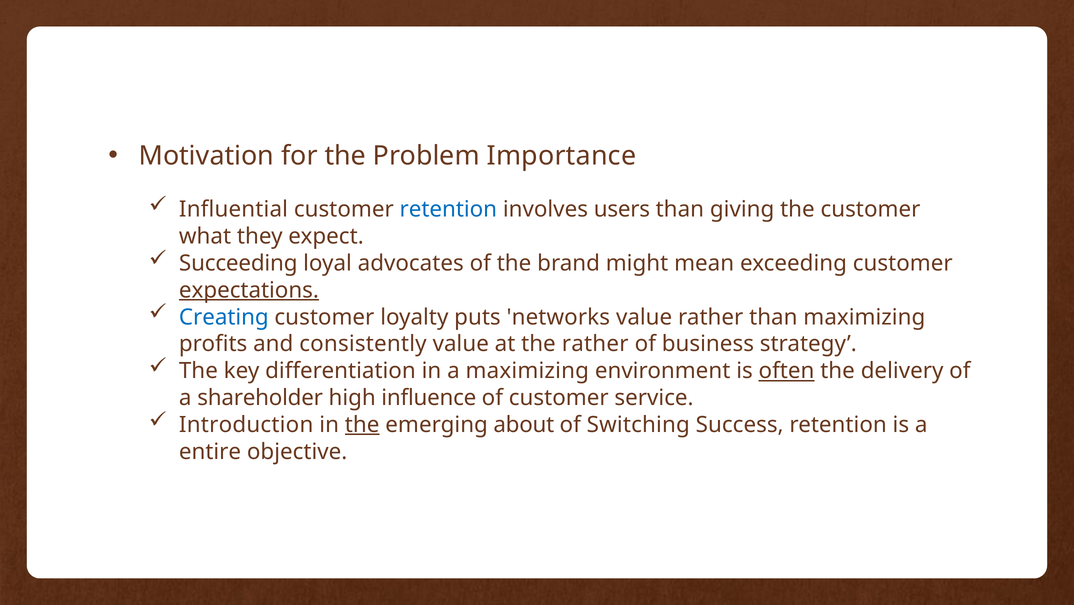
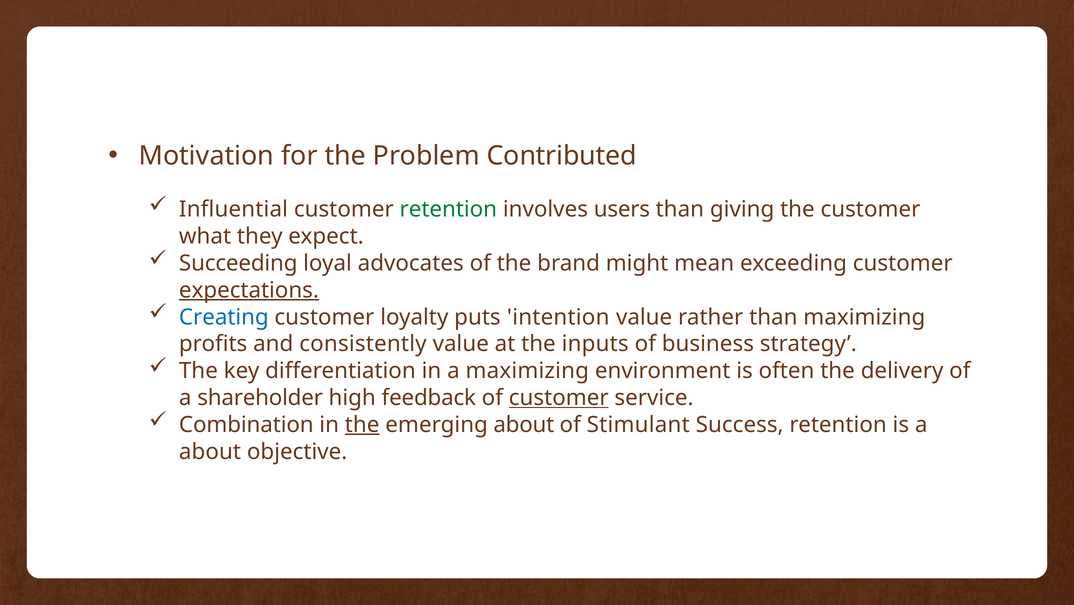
Importance: Importance -> Contributed
retention at (448, 209) colour: blue -> green
networks: networks -> intention
the rather: rather -> inputs
often underline: present -> none
influence: influence -> feedback
customer at (559, 397) underline: none -> present
Introduction: Introduction -> Combination
Switching: Switching -> Stimulant
entire at (210, 451): entire -> about
